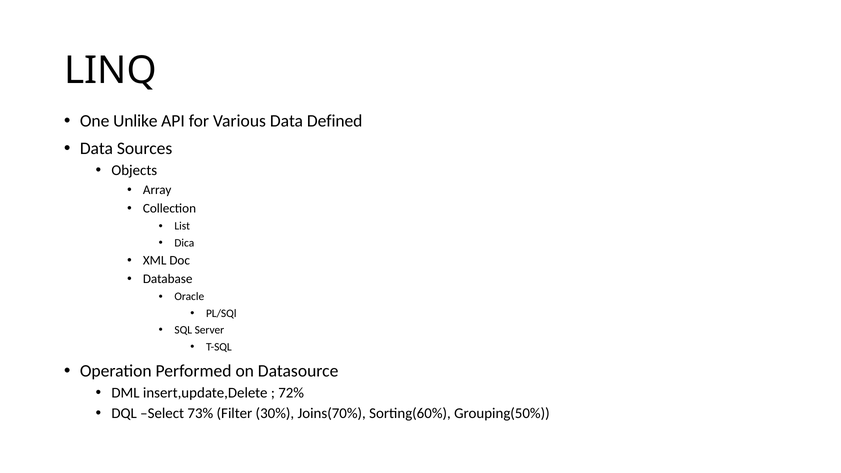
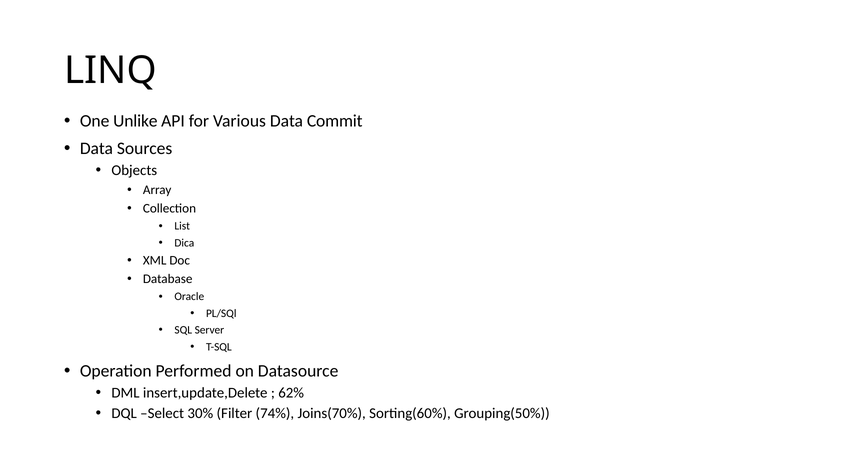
Defined: Defined -> Commit
72%: 72% -> 62%
73%: 73% -> 30%
30%: 30% -> 74%
